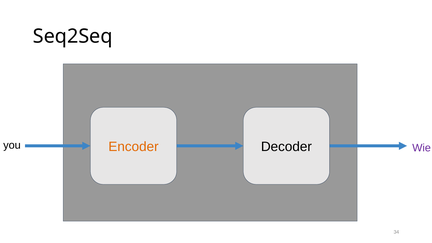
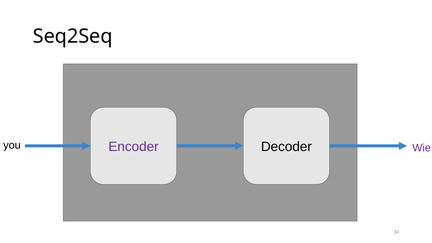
Encoder colour: orange -> purple
